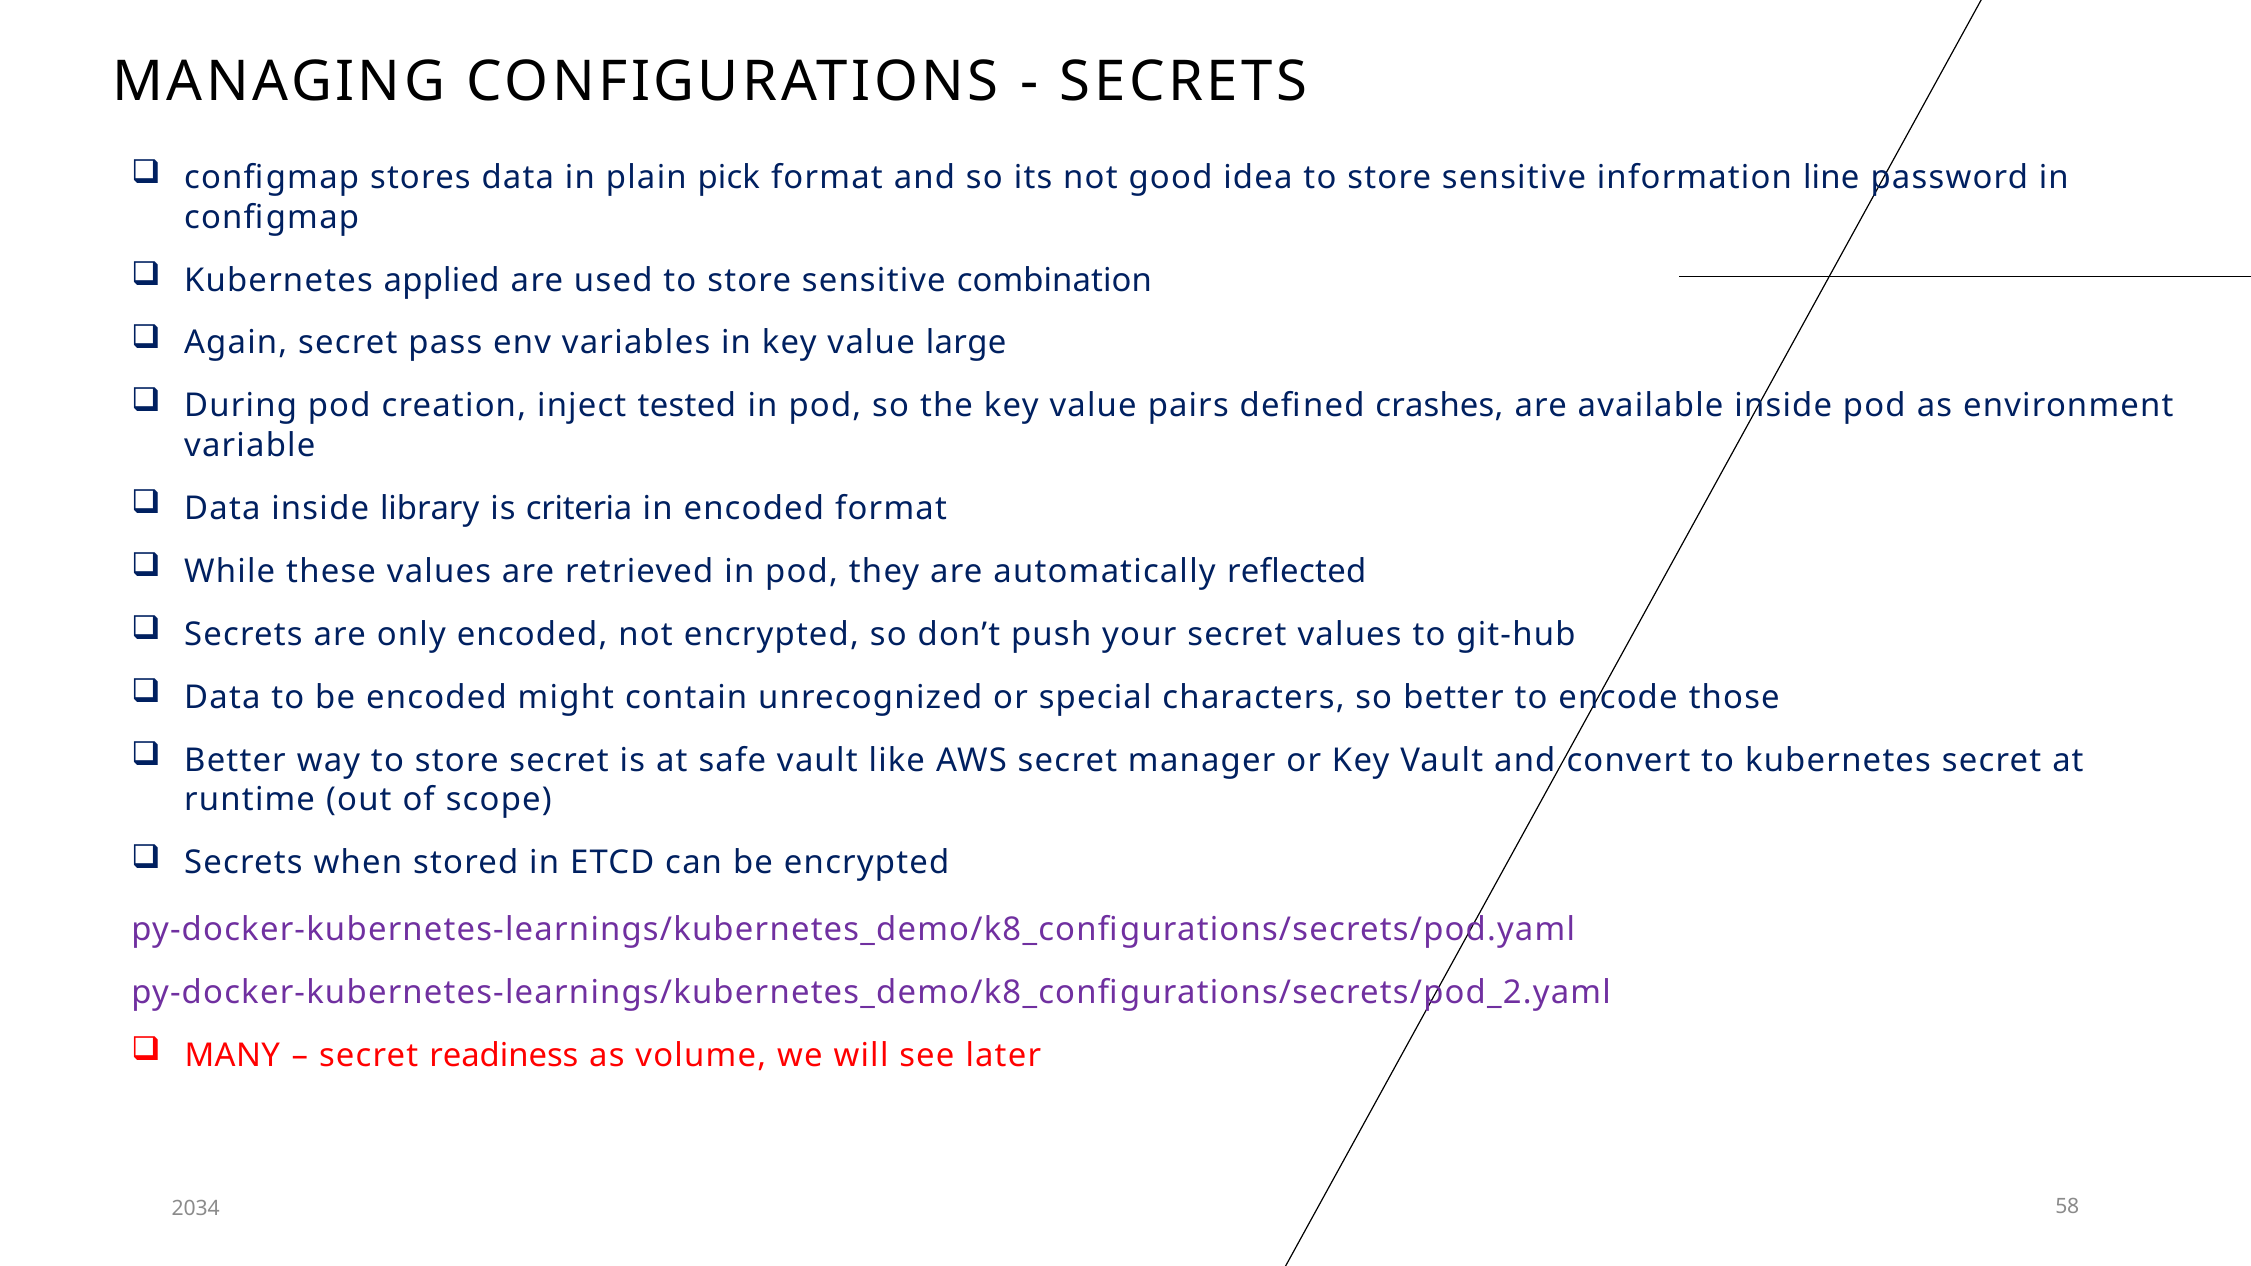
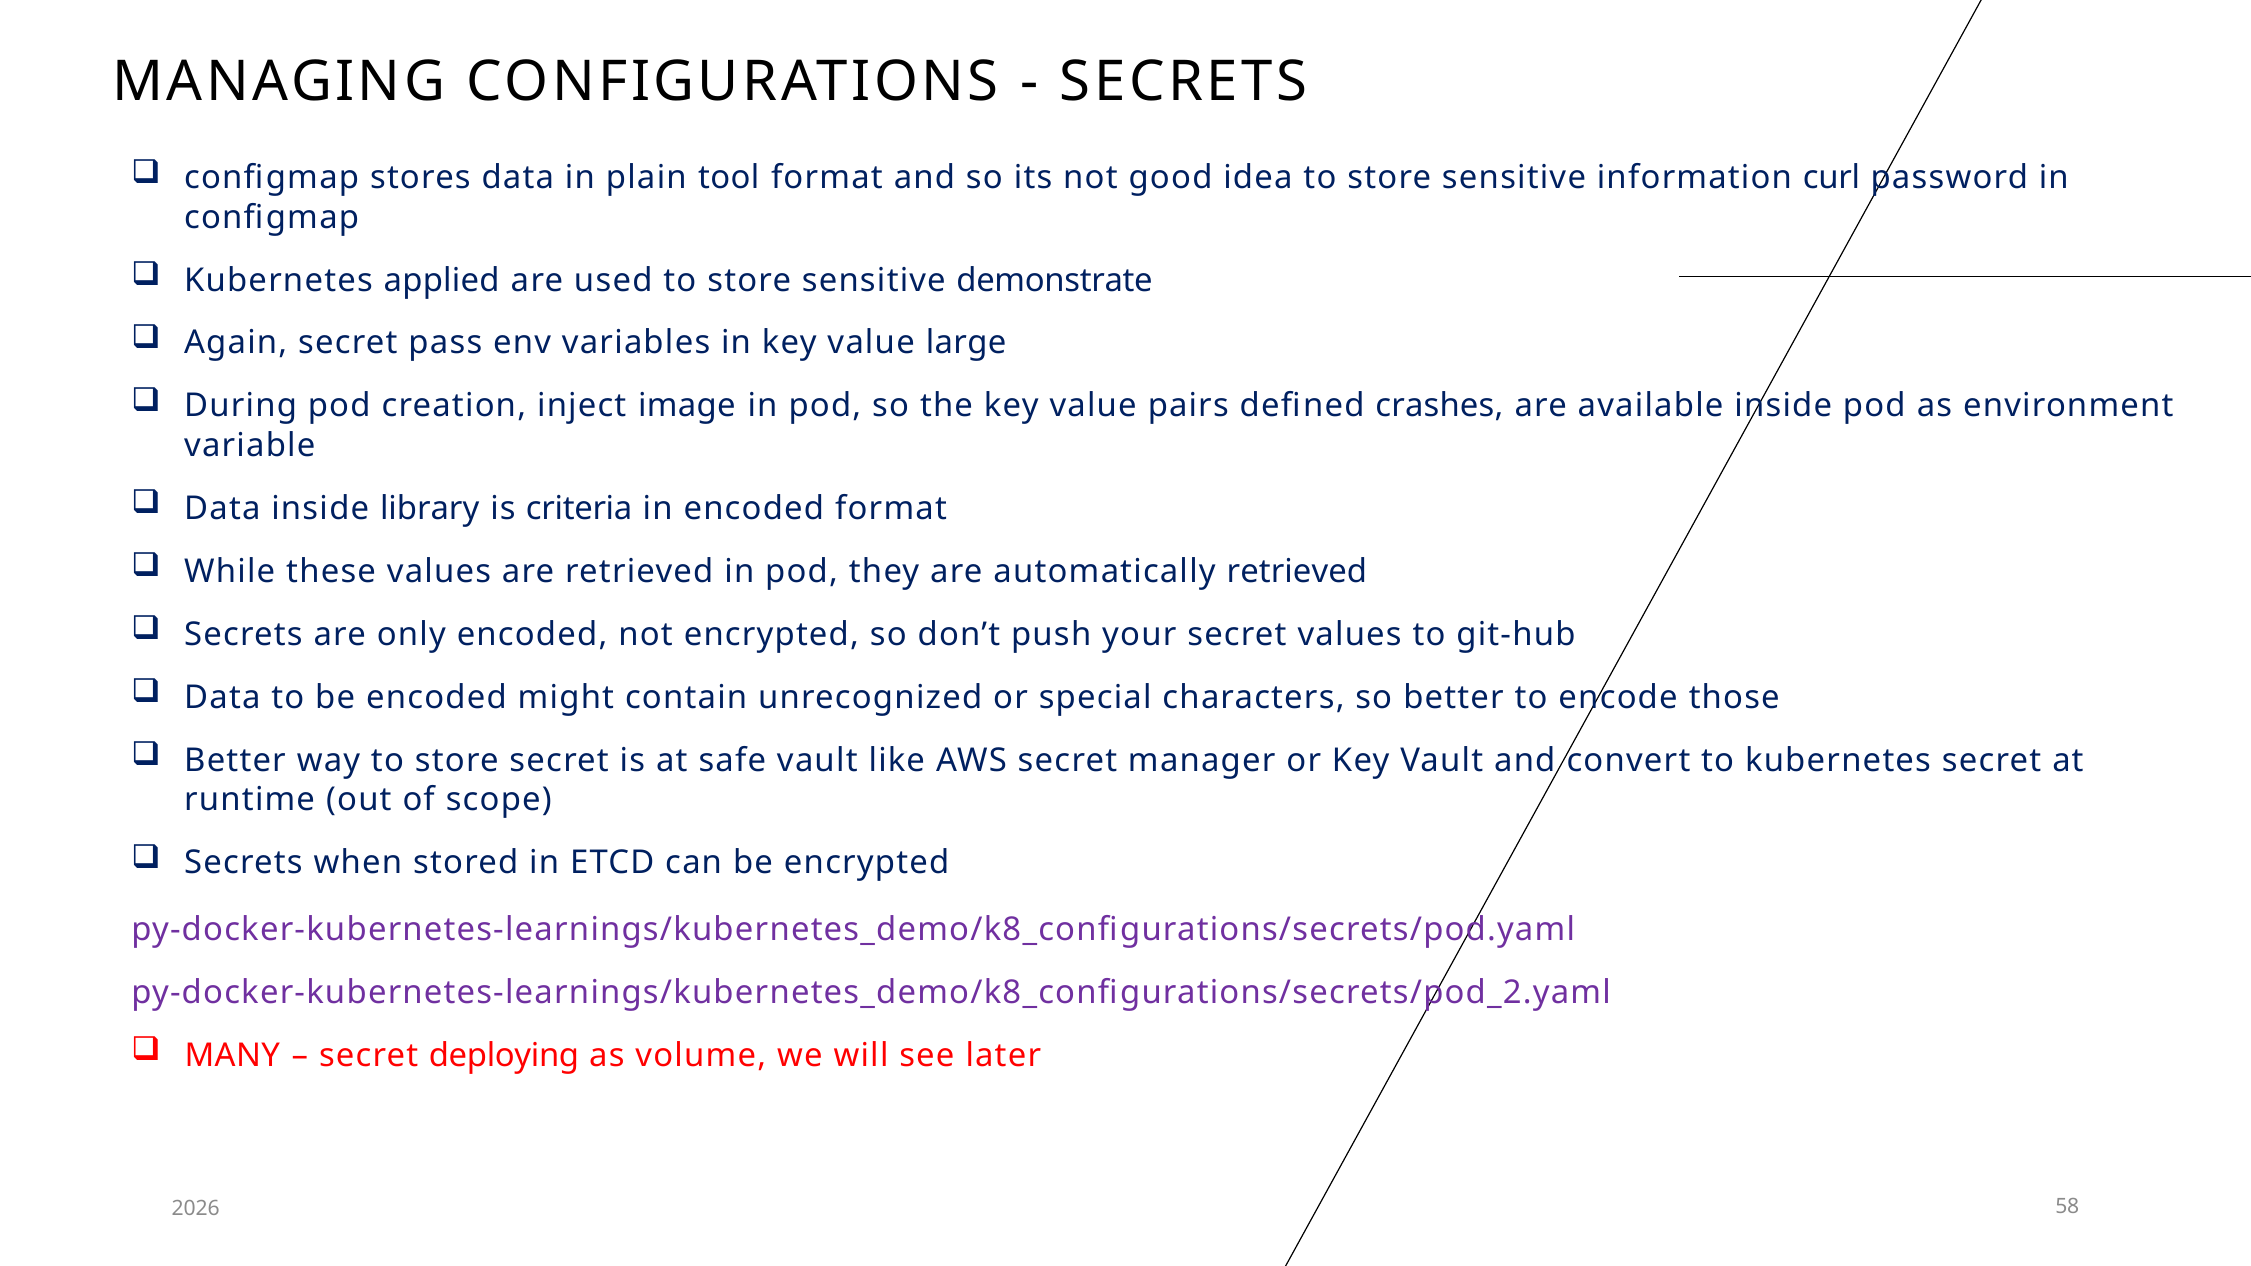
pick: pick -> tool
line: line -> curl
combination: combination -> demonstrate
tested: tested -> image
automatically reflected: reflected -> retrieved
readiness: readiness -> deploying
2034: 2034 -> 2026
